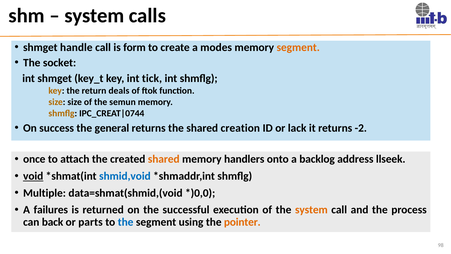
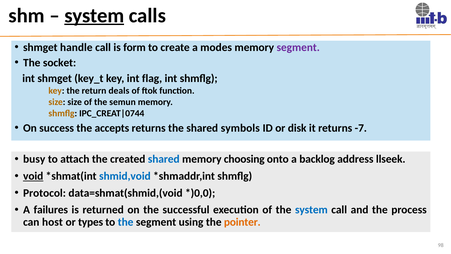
system at (94, 16) underline: none -> present
segment at (298, 47) colour: orange -> purple
tick: tick -> flag
general: general -> accepts
creation: creation -> symbols
lack: lack -> disk
-2: -2 -> -7
once: once -> busy
shared at (164, 159) colour: orange -> blue
handlers: handlers -> choosing
Multiple: Multiple -> Protocol
system at (311, 210) colour: orange -> blue
back: back -> host
parts: parts -> types
